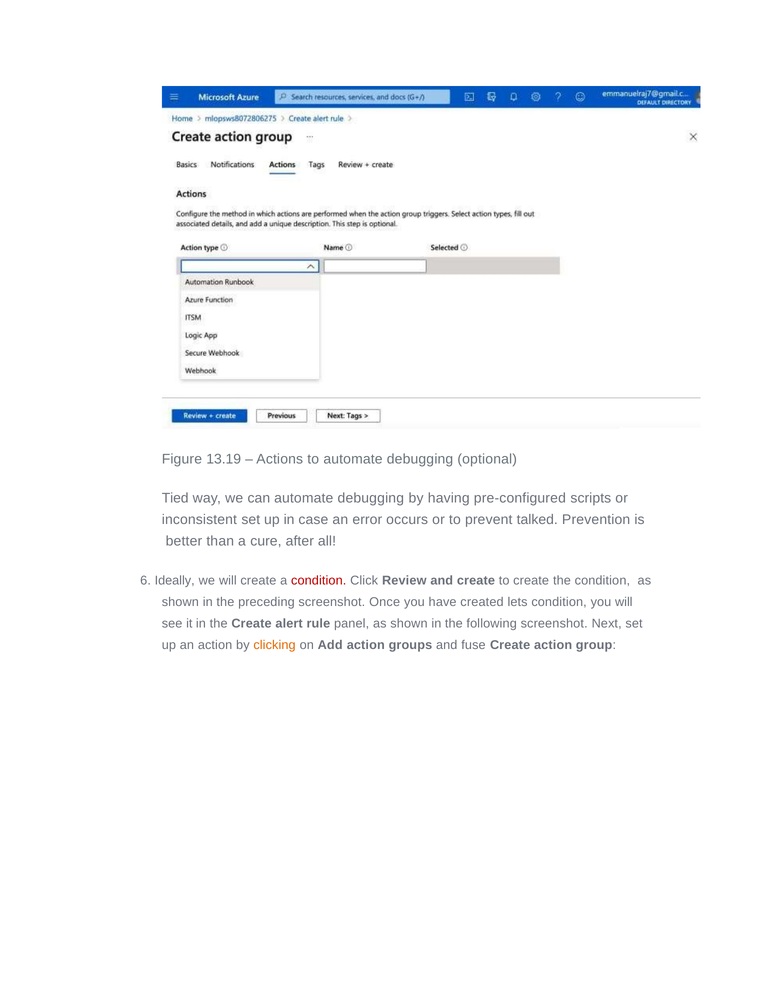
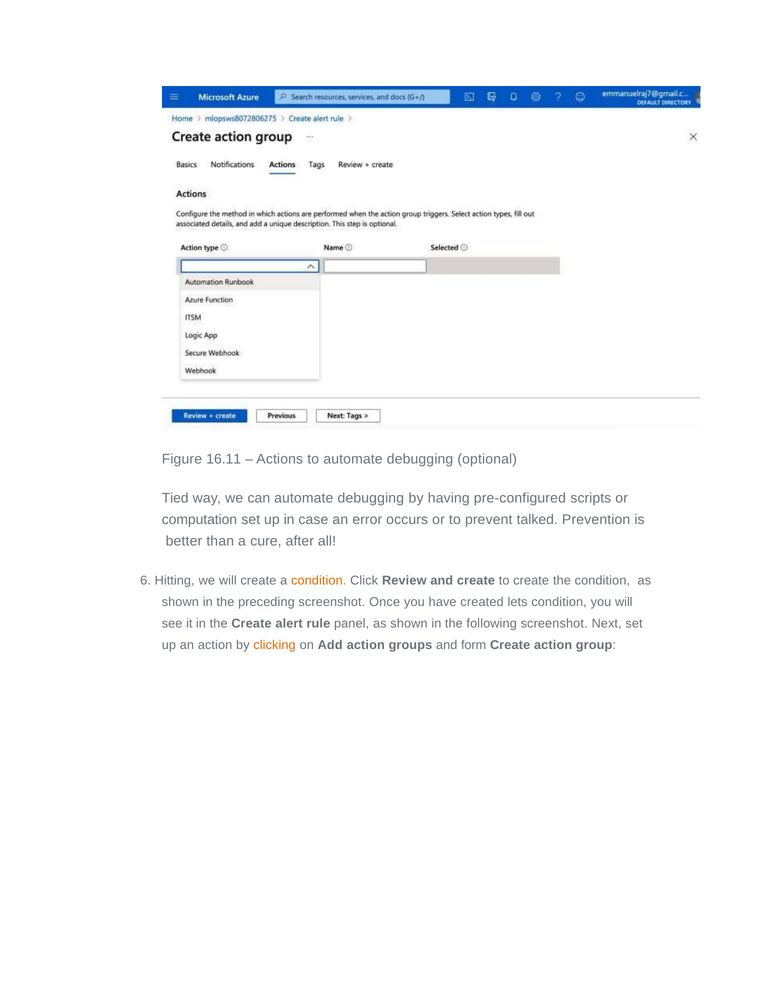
13.19: 13.19 -> 16.11
inconsistent: inconsistent -> computation
Ideally: Ideally -> Hitting
condition at (319, 581) colour: red -> orange
fuse: fuse -> form
